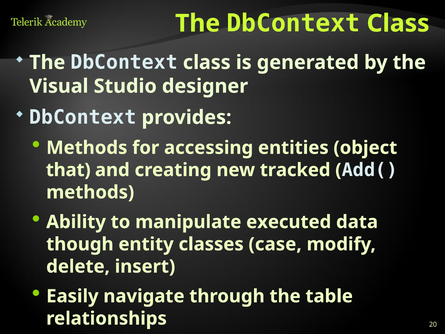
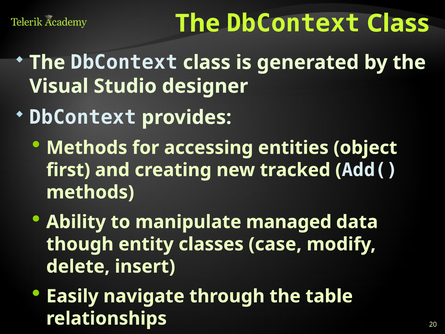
that: that -> first
executed: executed -> managed
